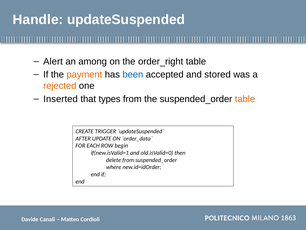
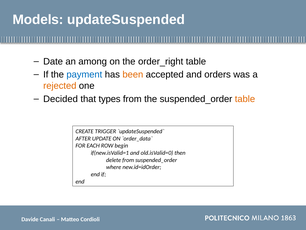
Handle: Handle -> Models
Alert: Alert -> Date
payment colour: orange -> blue
been colour: blue -> orange
stored: stored -> orders
Inserted: Inserted -> Decided
